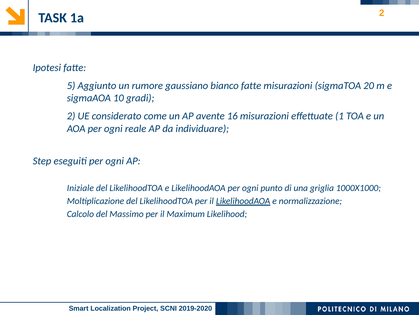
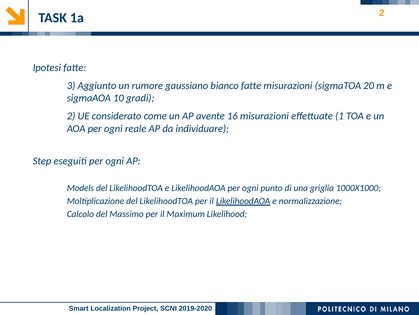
5: 5 -> 3
Iniziale: Iniziale -> Models
